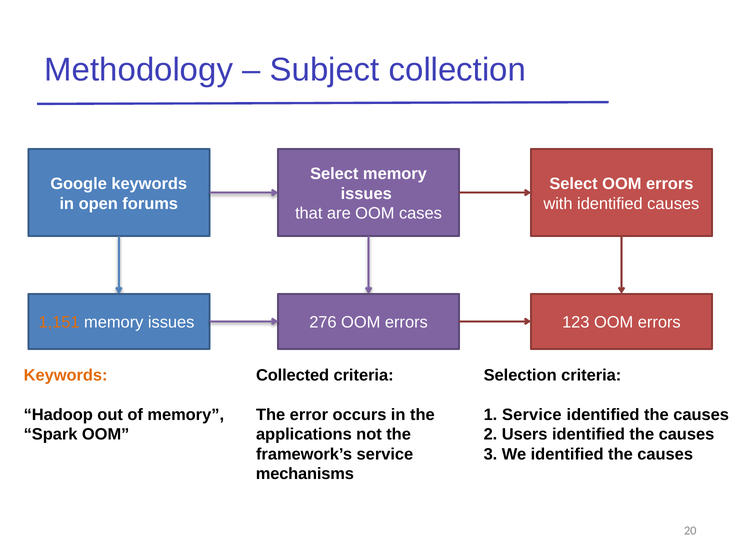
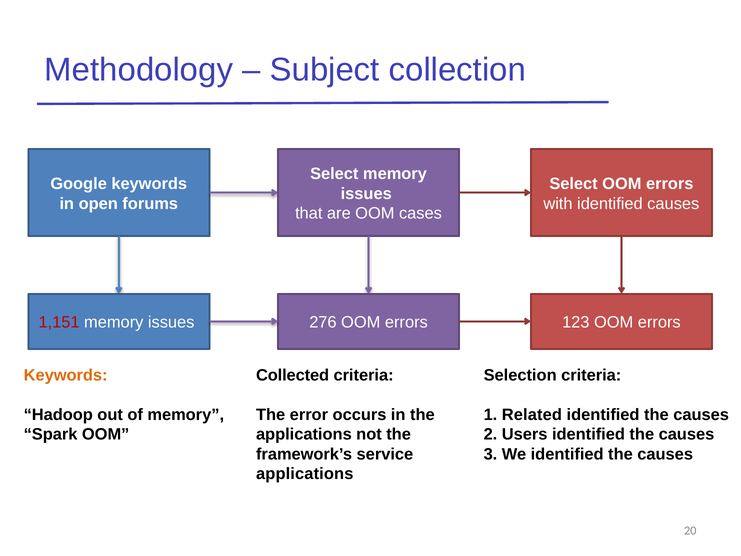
1,151 colour: orange -> red
1 Service: Service -> Related
mechanisms at (305, 474): mechanisms -> applications
